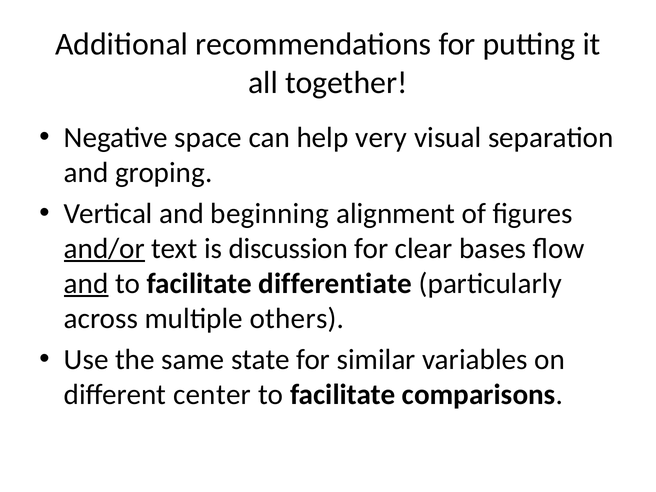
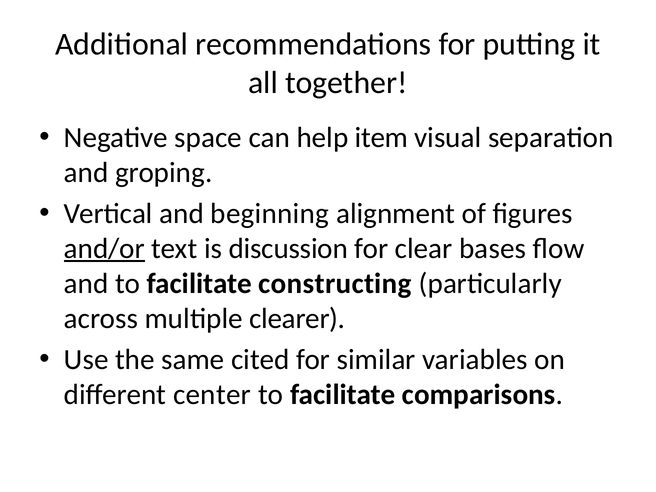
very: very -> item
and at (86, 284) underline: present -> none
differentiate: differentiate -> constructing
others: others -> clearer
state: state -> cited
